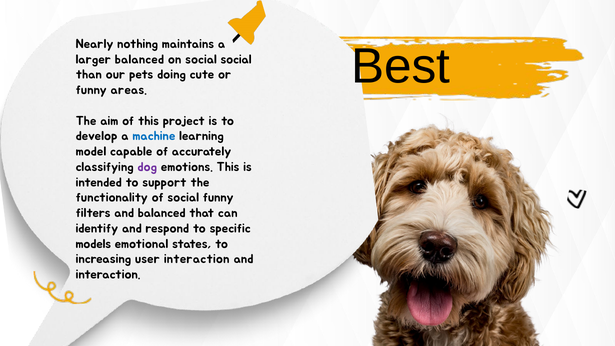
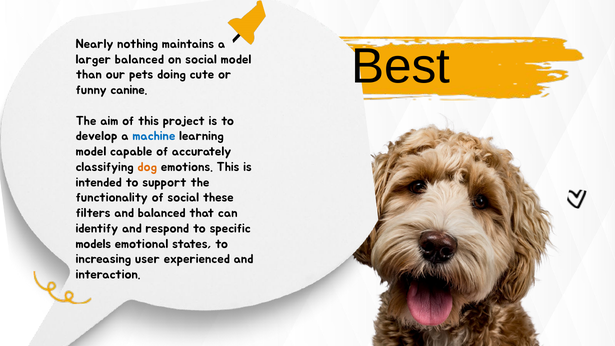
social social: social -> model
areas: areas -> canine
dog colour: purple -> orange
social funny: funny -> these
user interaction: interaction -> experienced
